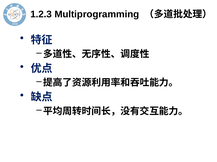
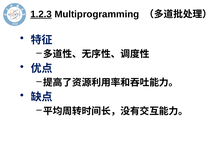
1.2.3 underline: none -> present
